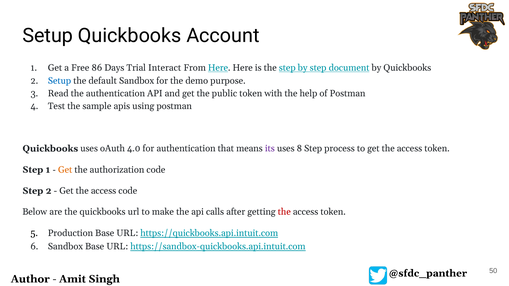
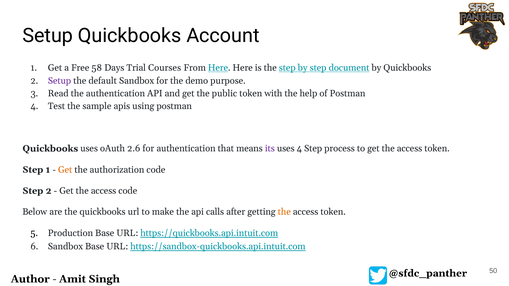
86: 86 -> 58
Interact: Interact -> Courses
Setup at (60, 81) colour: blue -> purple
4.0: 4.0 -> 2.6
uses 8: 8 -> 4
the at (284, 212) colour: red -> orange
